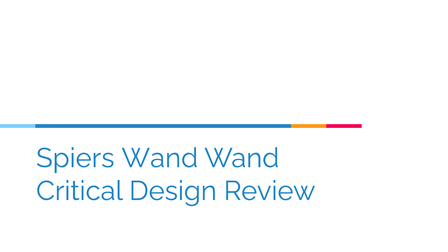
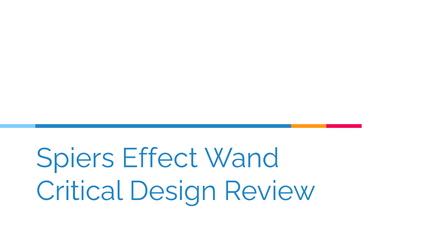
Spiers Wand: Wand -> Effect
